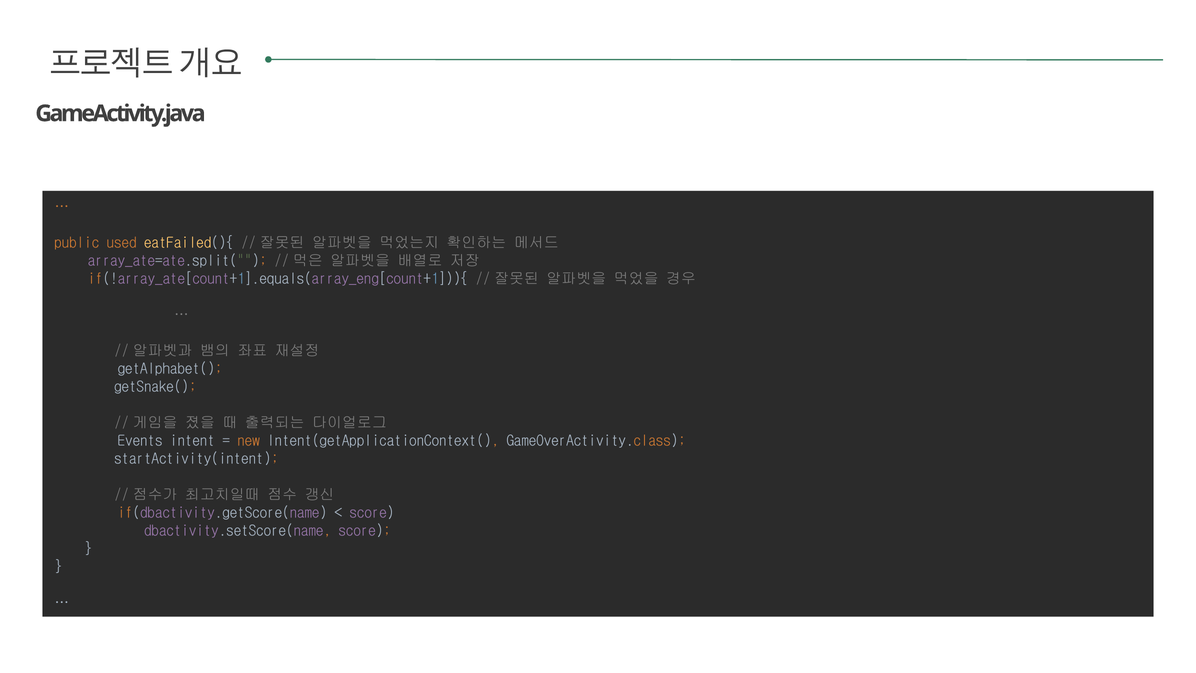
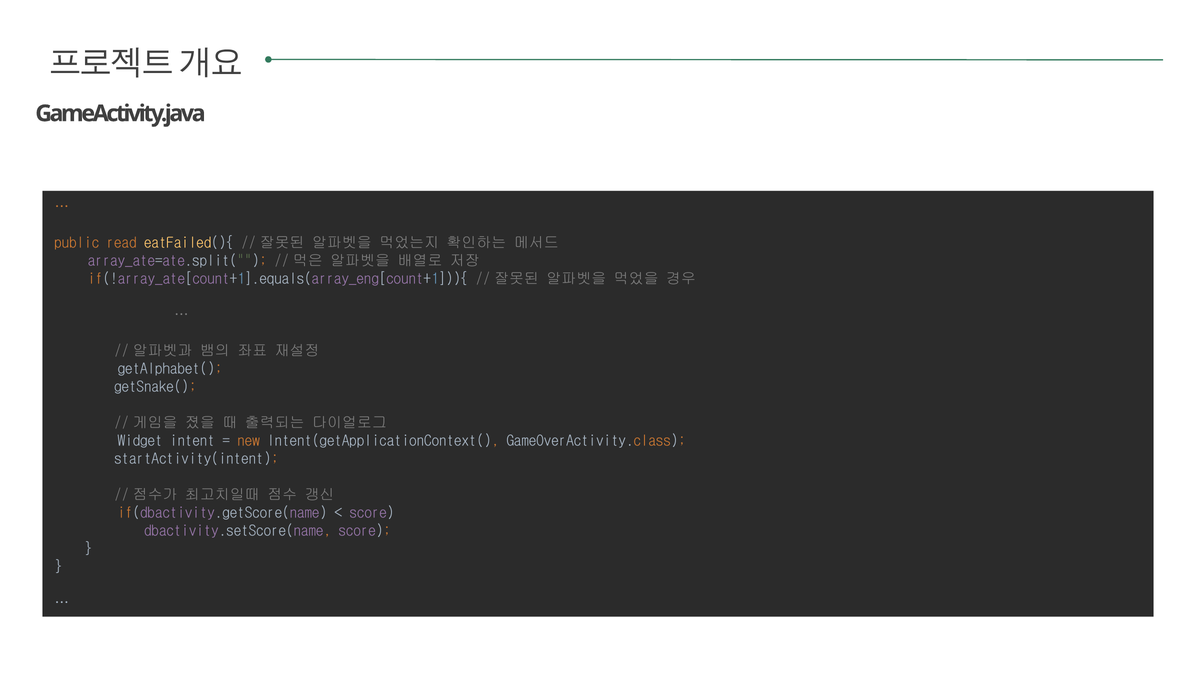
used: used -> read
Events: Events -> Widget
